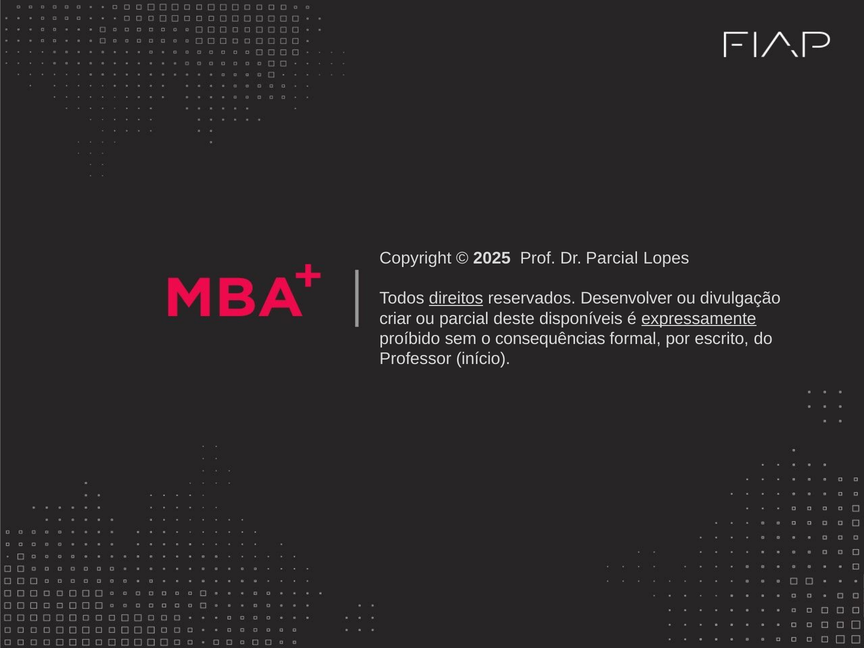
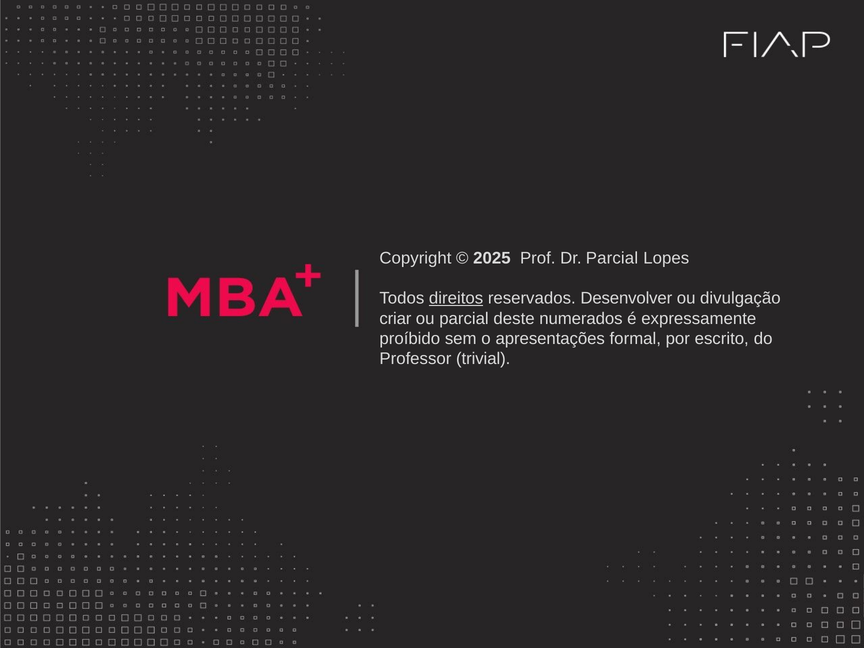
disponíveis: disponíveis -> numerados
expressamente underline: present -> none
consequências: consequências -> apresentações
início: início -> trivial
